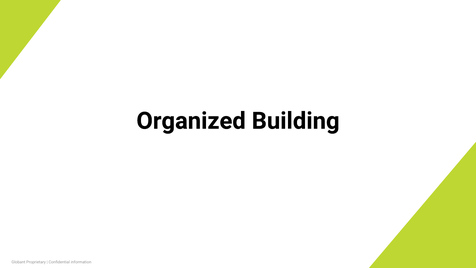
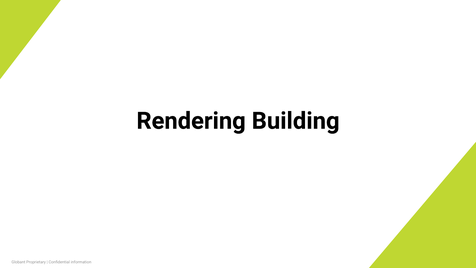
Organized: Organized -> Rendering
